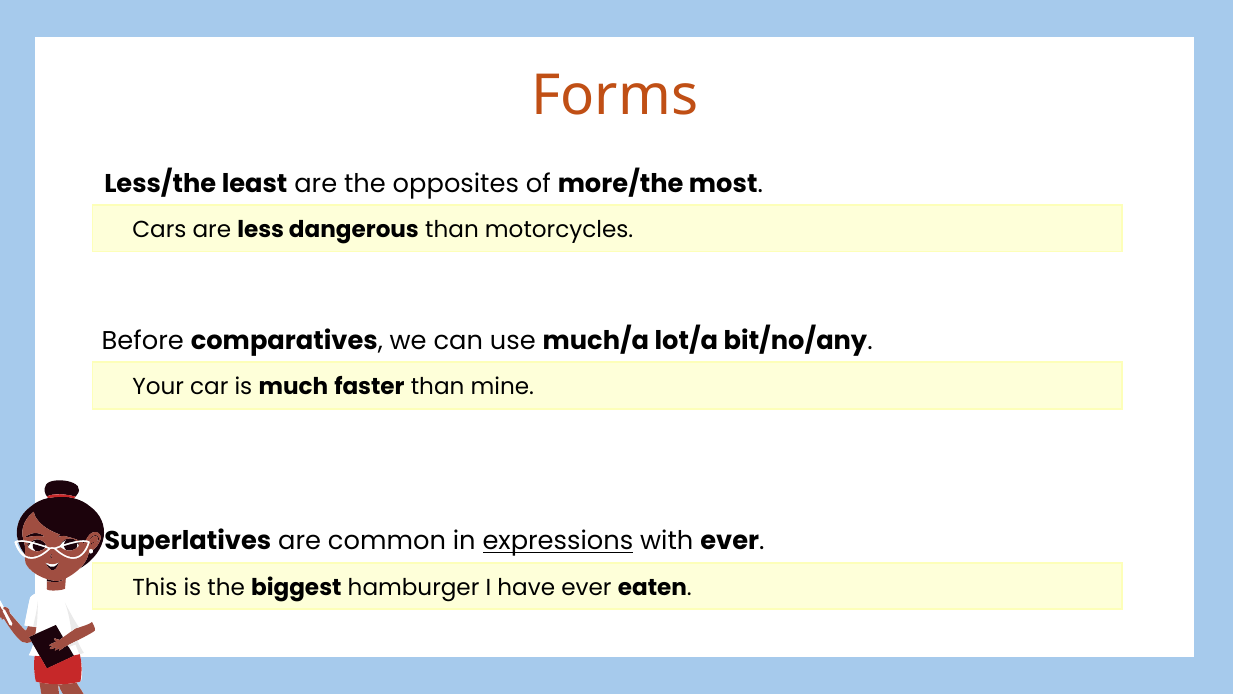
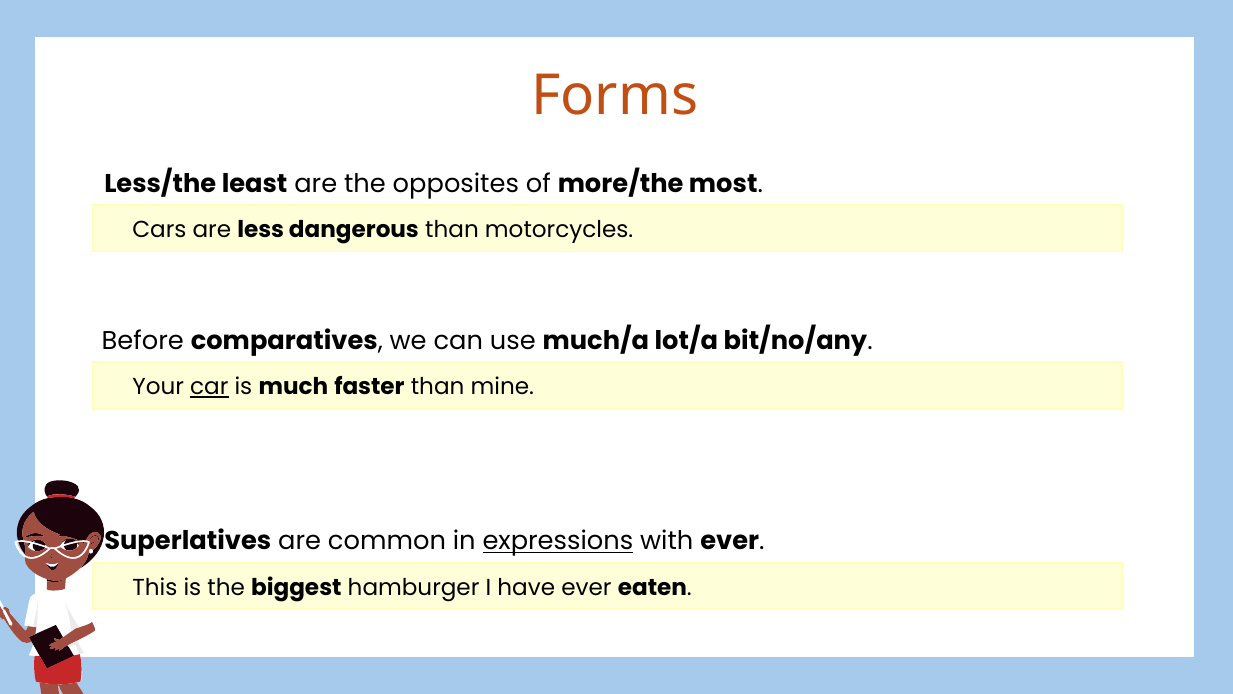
car underline: none -> present
